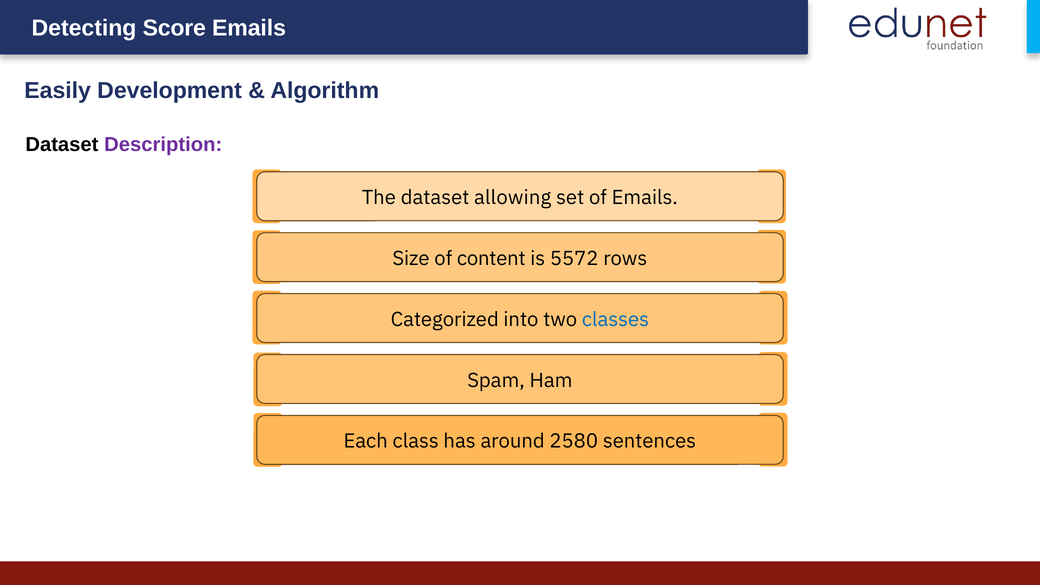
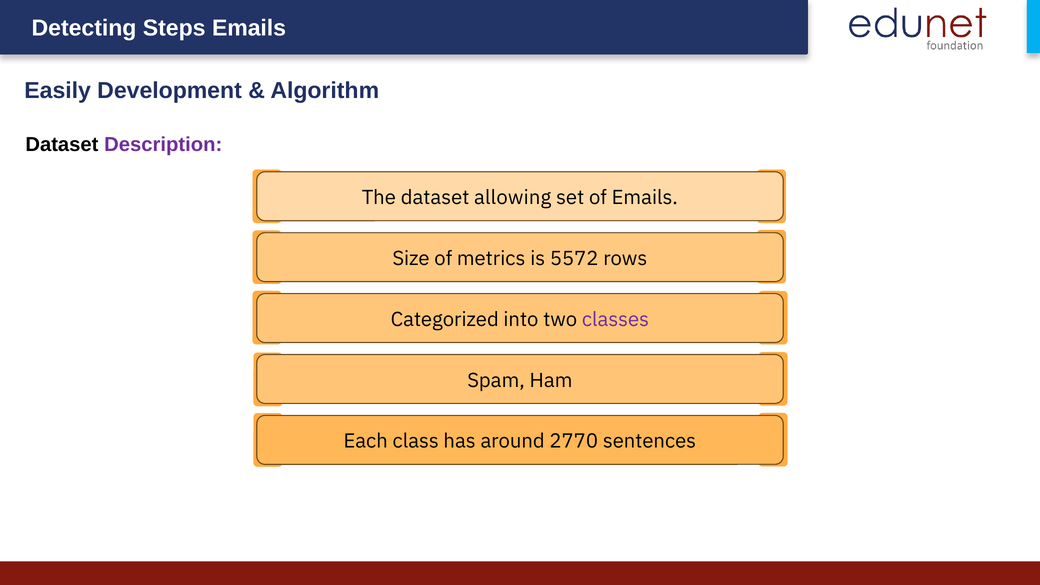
Score: Score -> Steps
content: content -> metrics
classes colour: blue -> purple
2580: 2580 -> 2770
